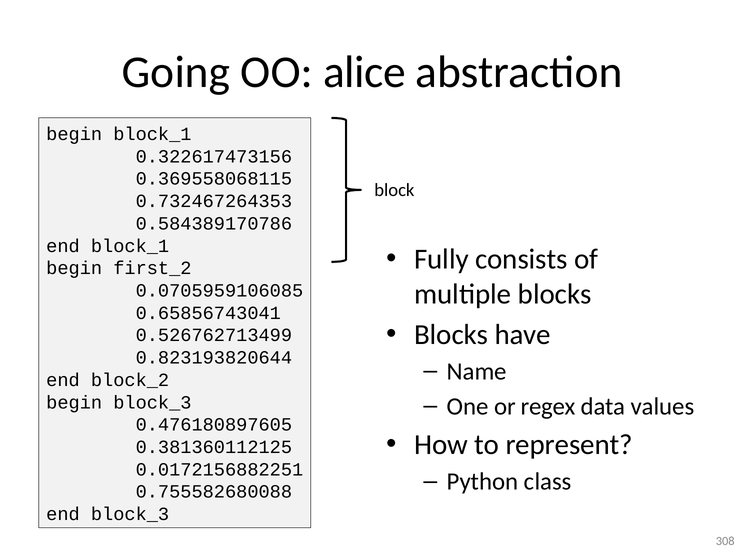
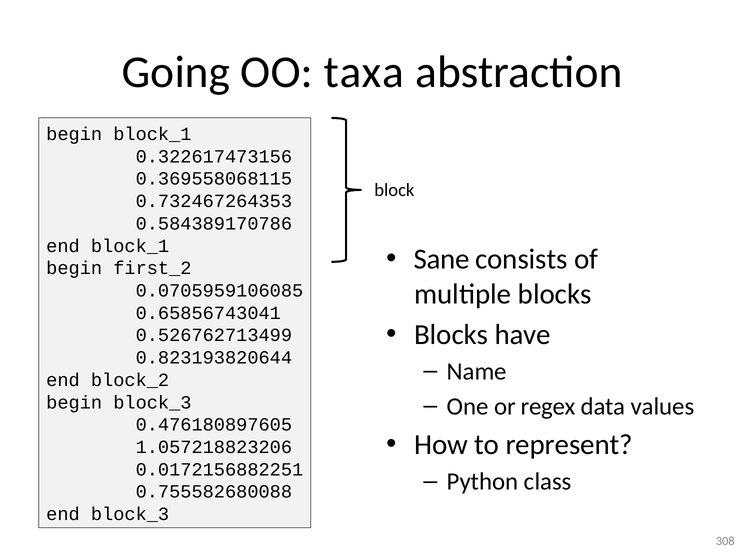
alice: alice -> taxa
Fully: Fully -> Sane
0.381360112125: 0.381360112125 -> 1.057218823206
